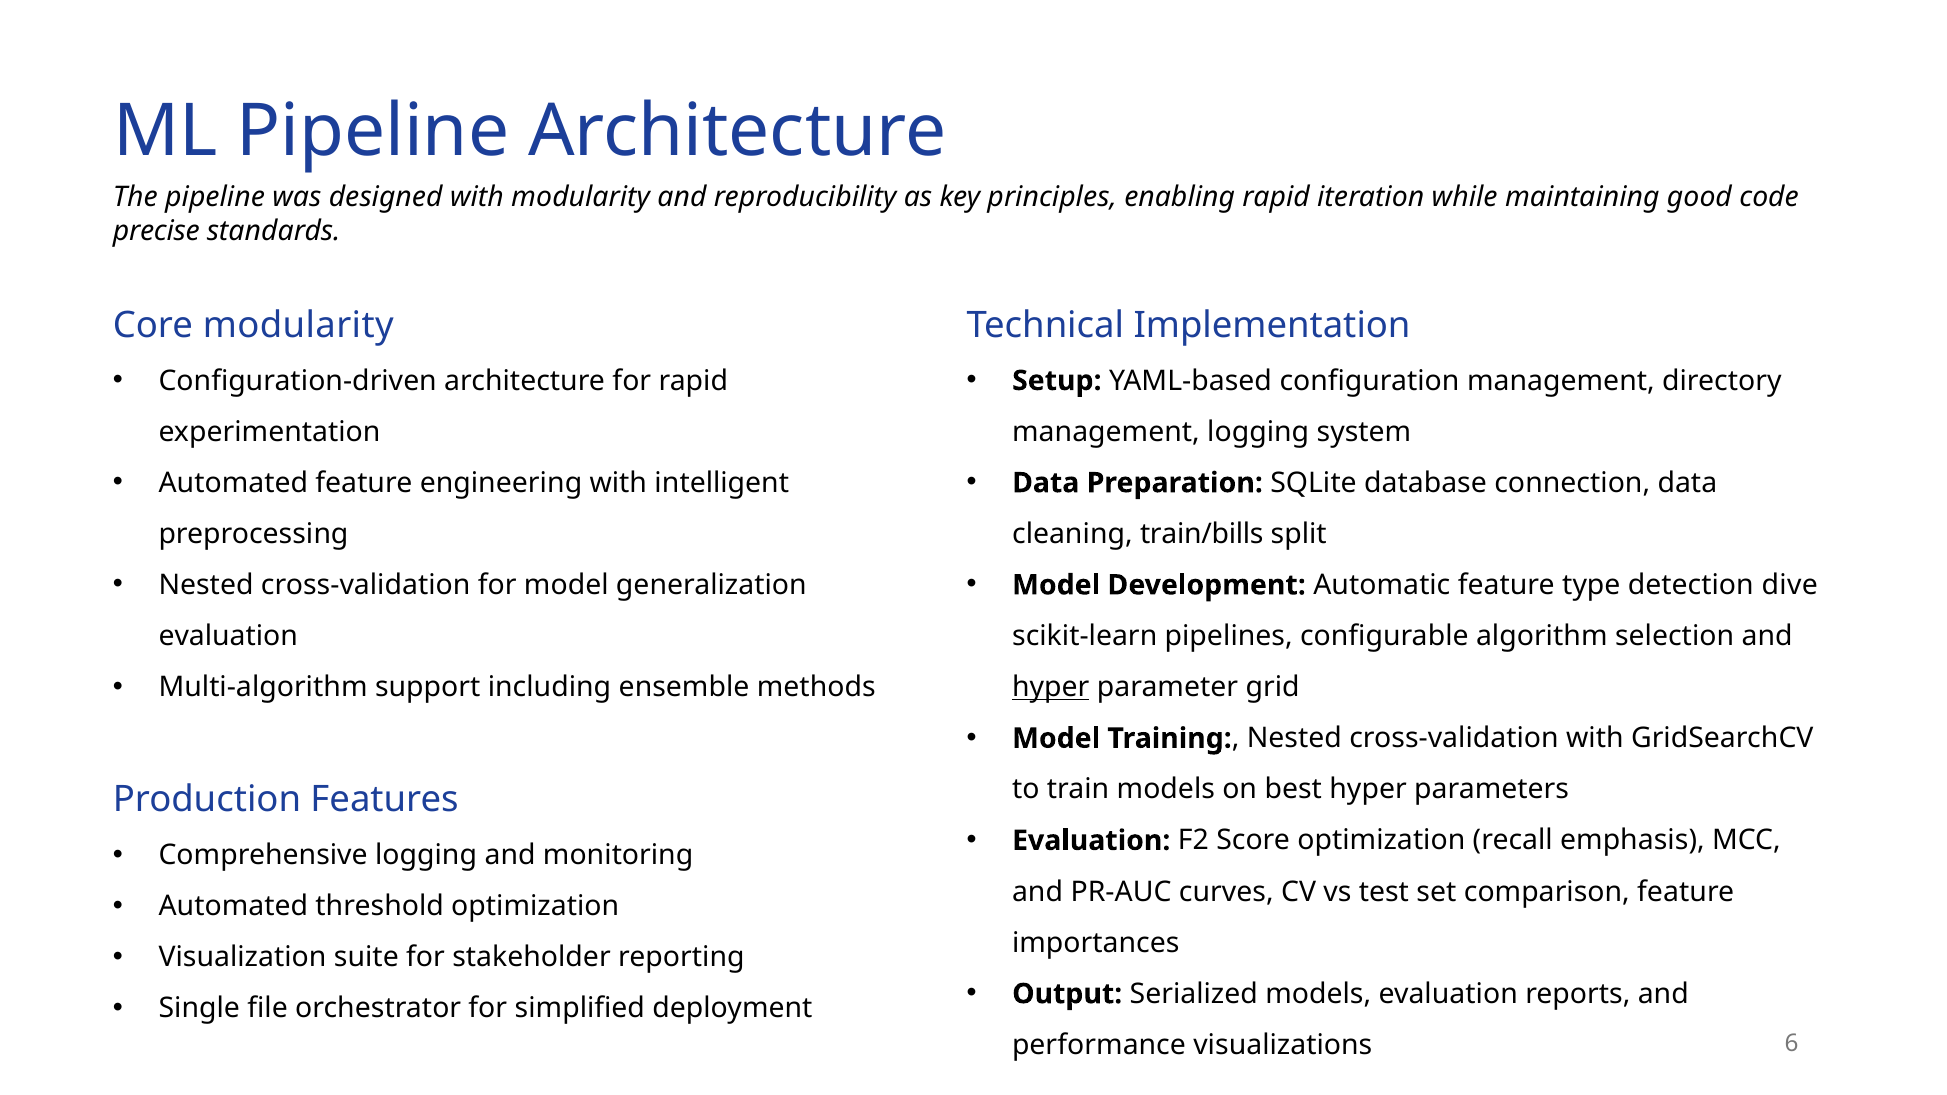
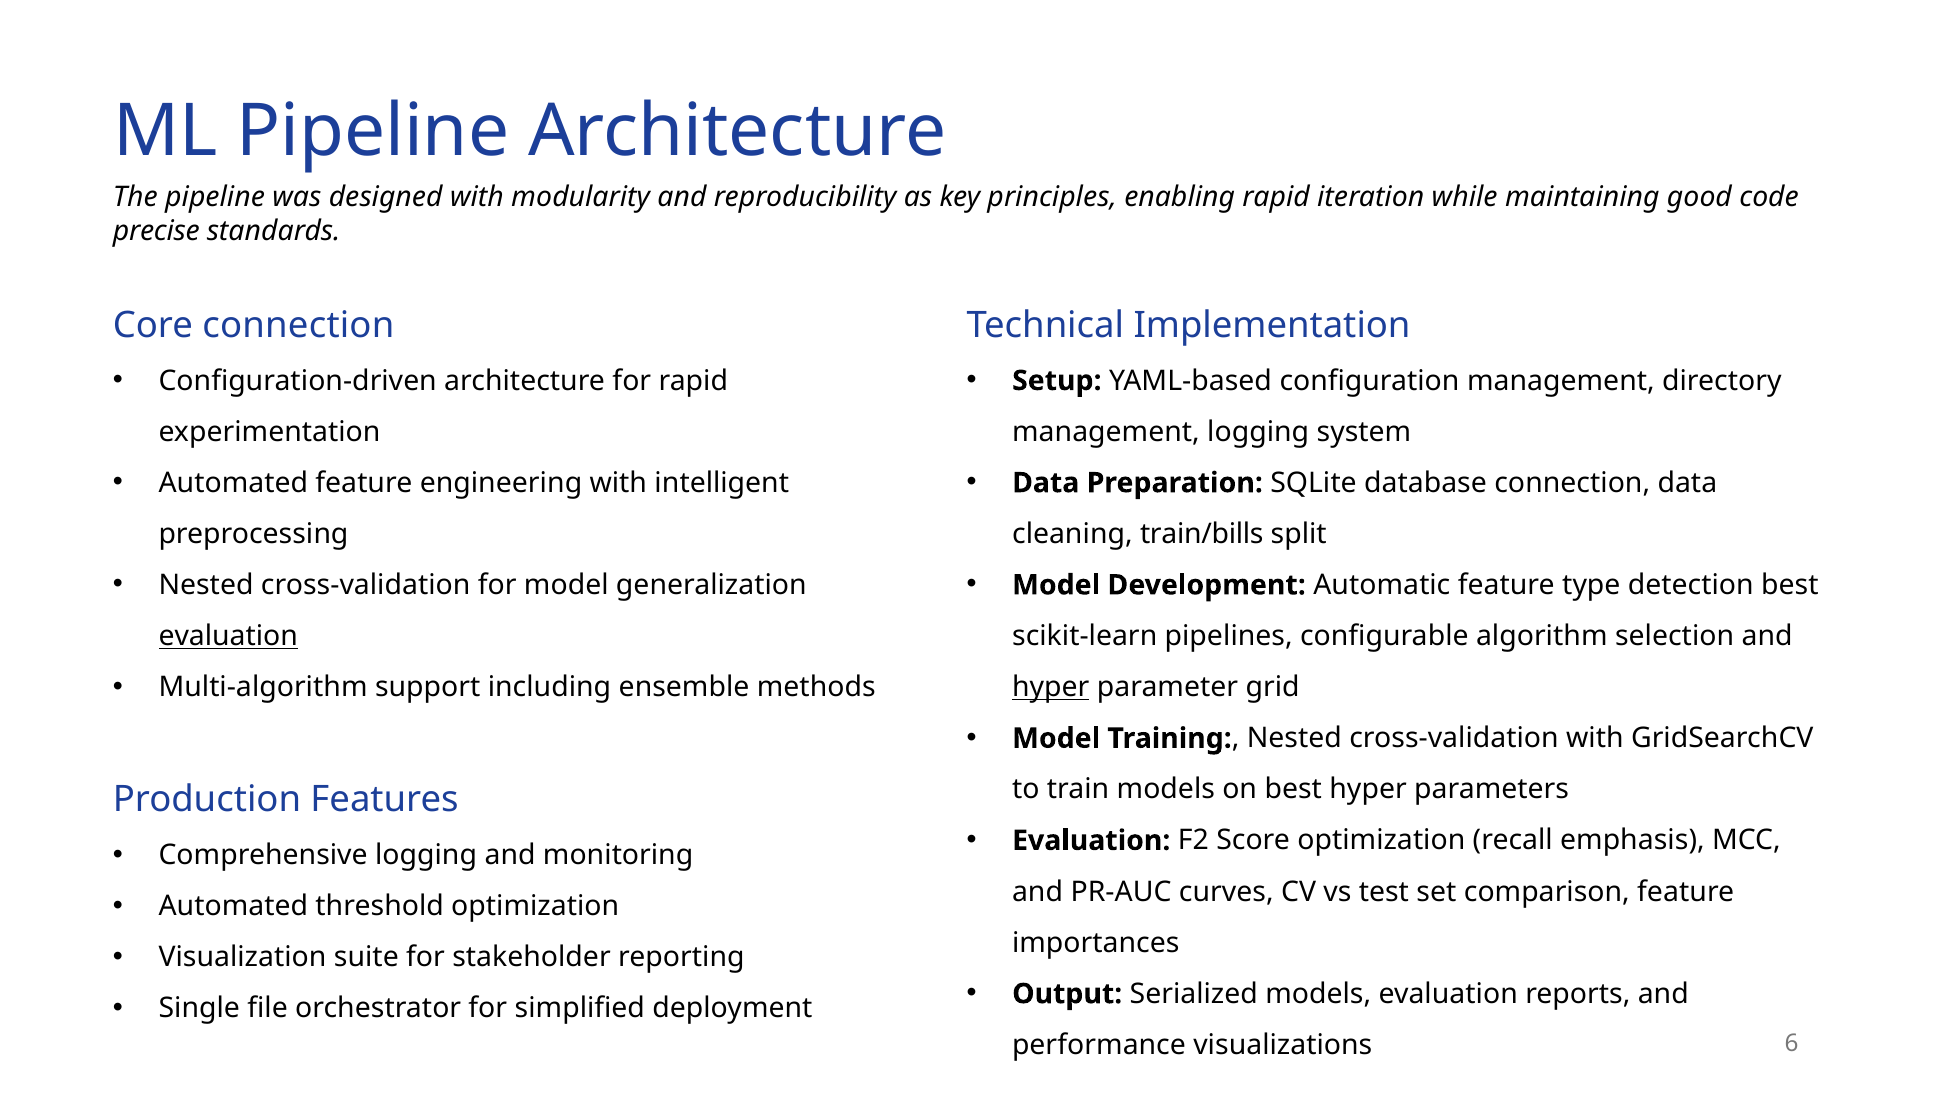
Core modularity: modularity -> connection
detection dive: dive -> best
evaluation at (228, 636) underline: none -> present
